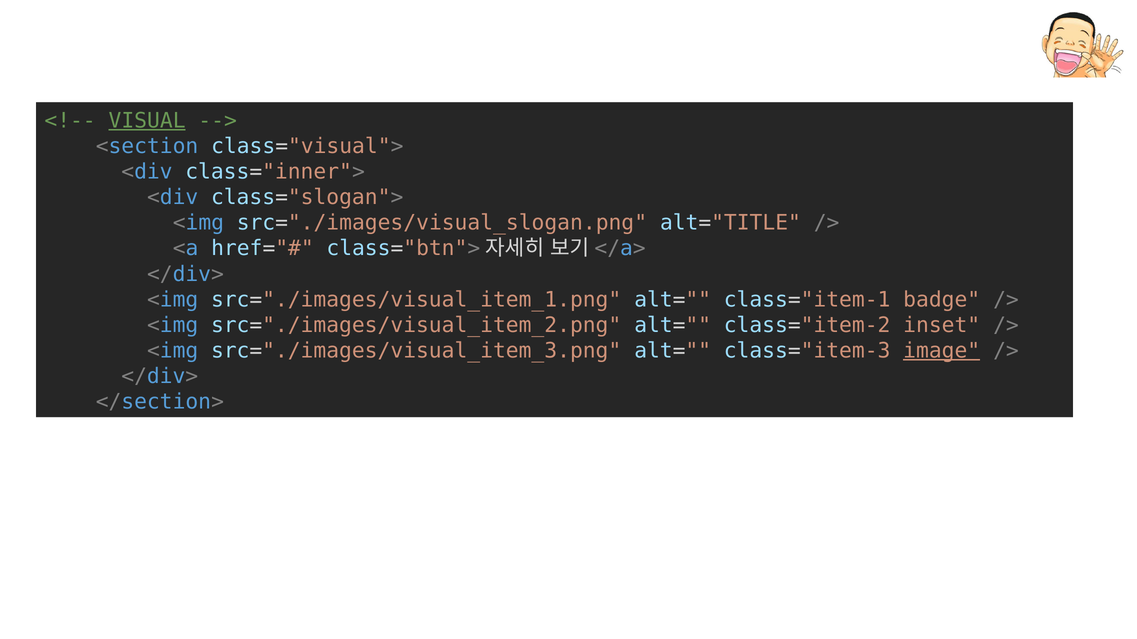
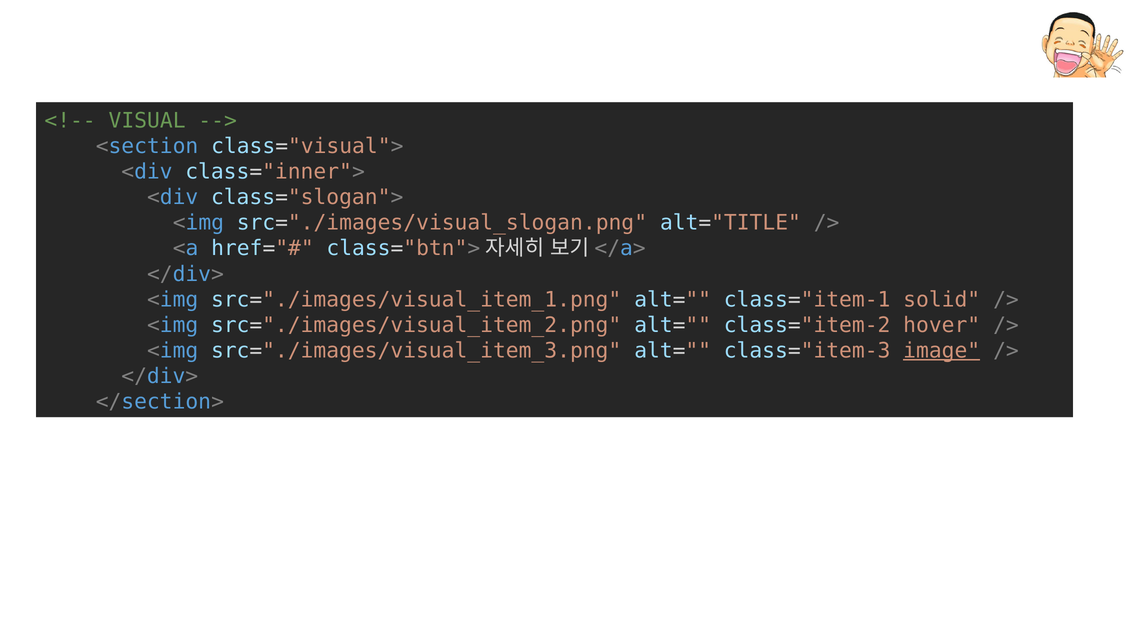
VISUAL underline: present -> none
badge: badge -> solid
inset: inset -> hover
